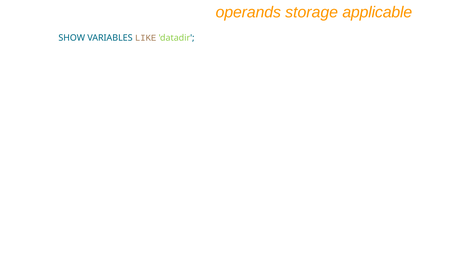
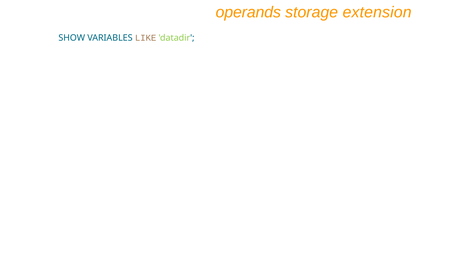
applicable: applicable -> extension
